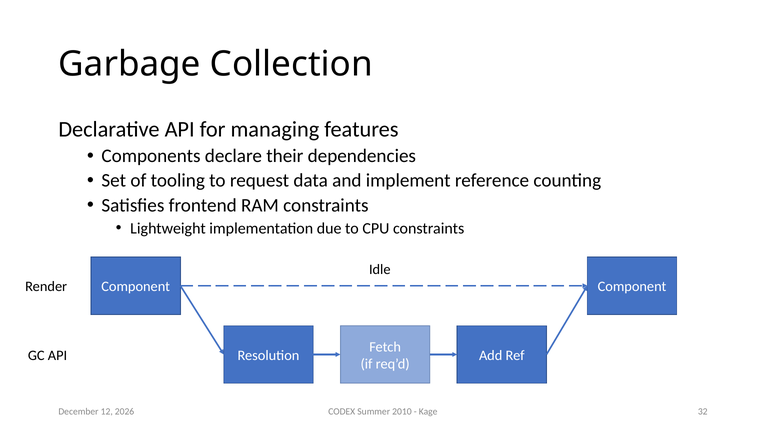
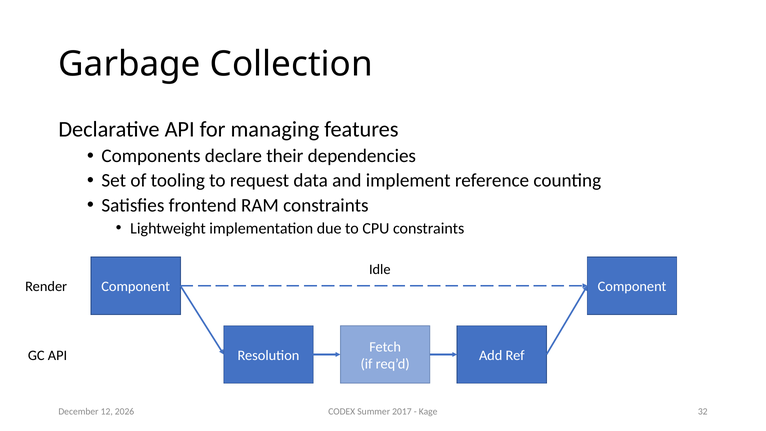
2010: 2010 -> 2017
